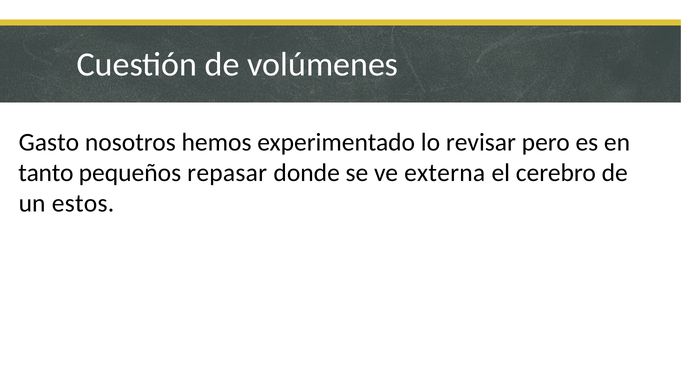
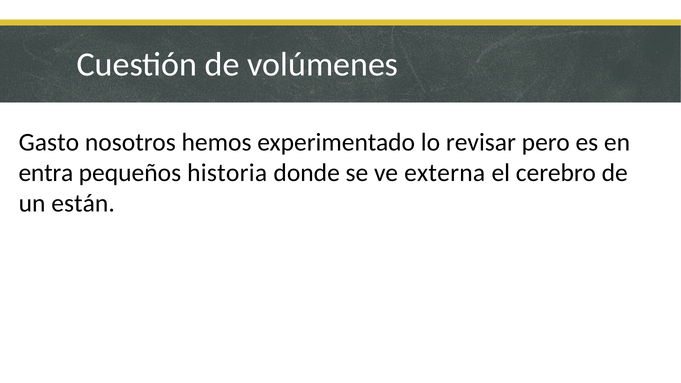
tanto: tanto -> entra
repasar: repasar -> historia
estos: estos -> están
